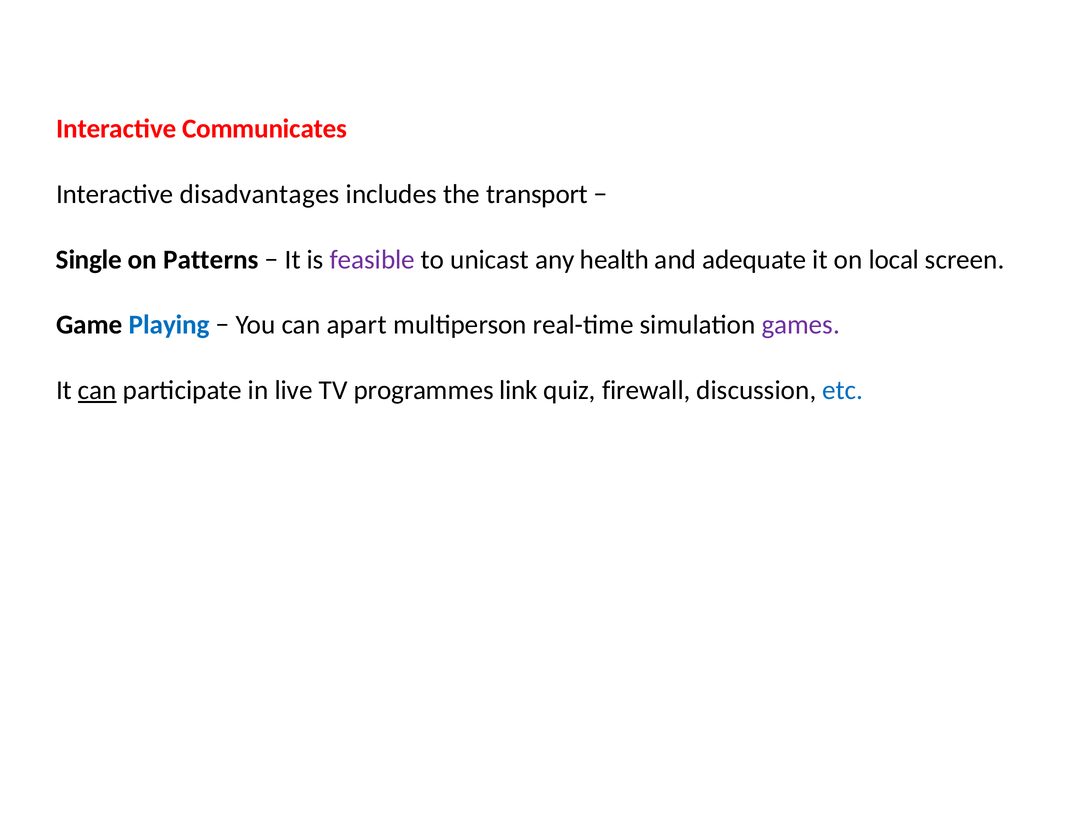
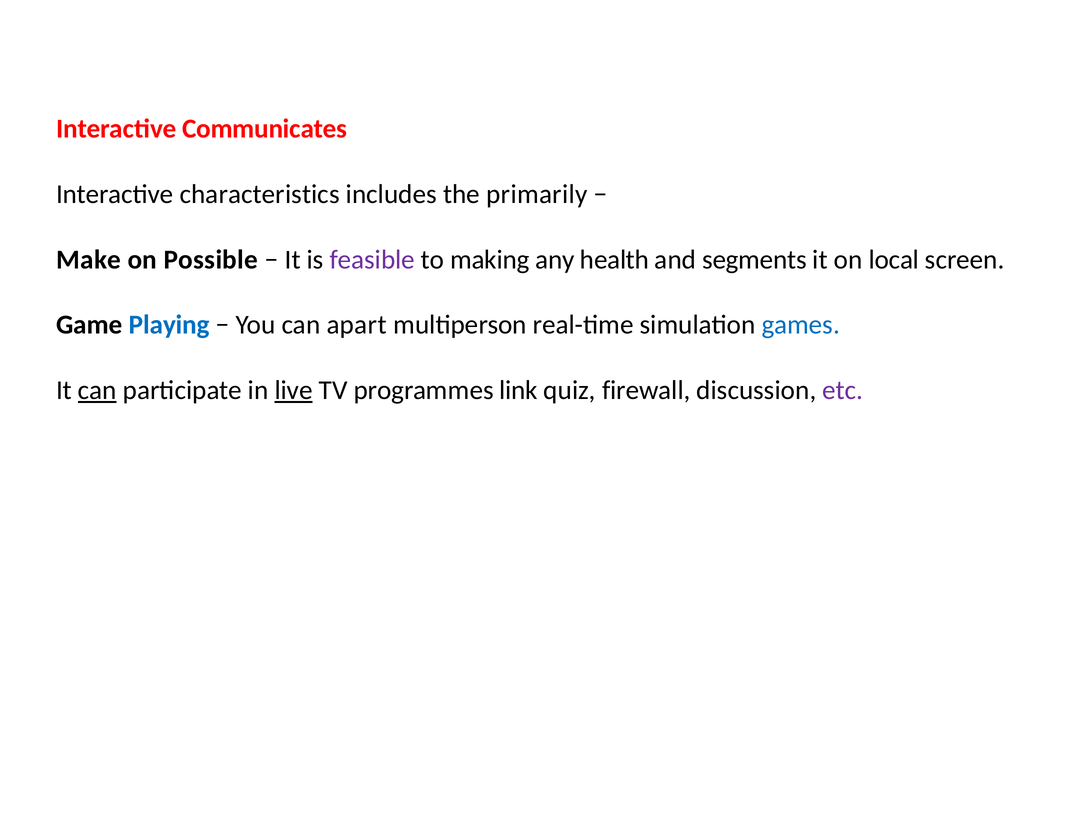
disadvantages: disadvantages -> characteristics
transport: transport -> primarily
Single: Single -> Make
Patterns: Patterns -> Possible
unicast: unicast -> making
adequate: adequate -> segments
games colour: purple -> blue
live underline: none -> present
etc colour: blue -> purple
